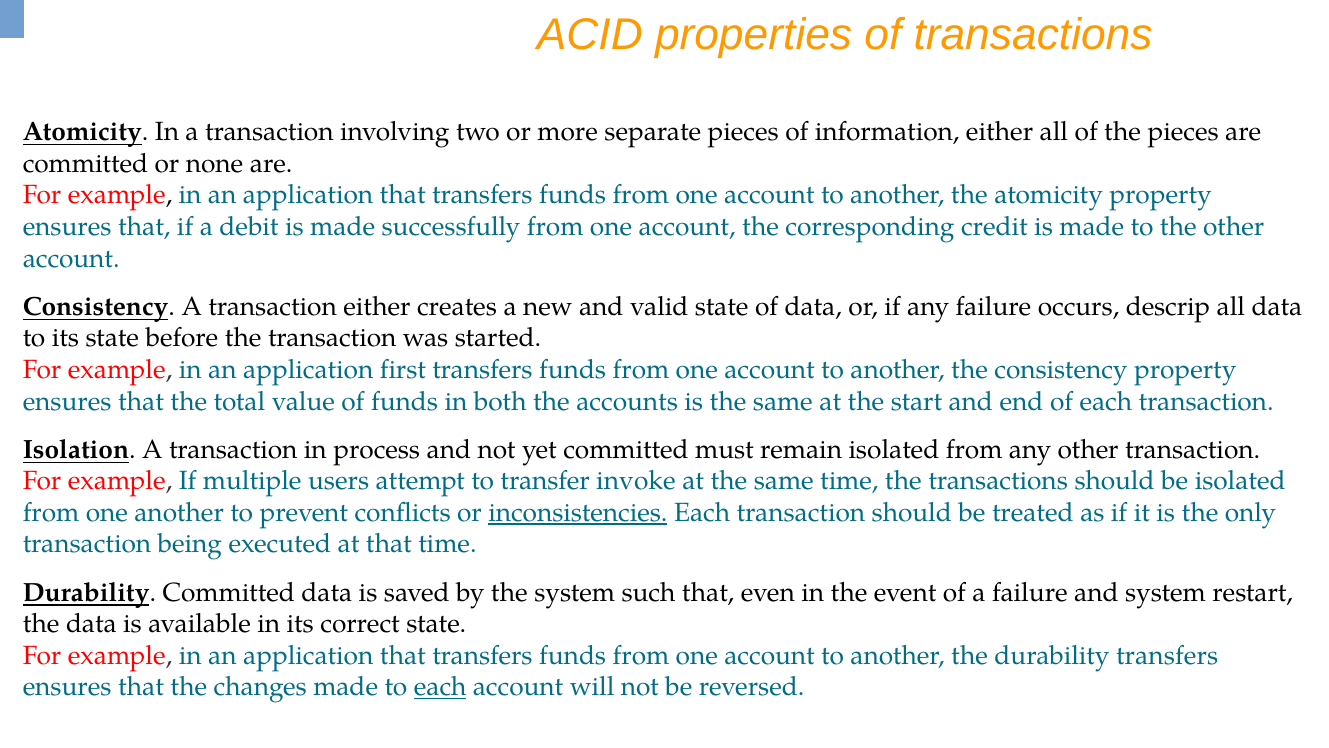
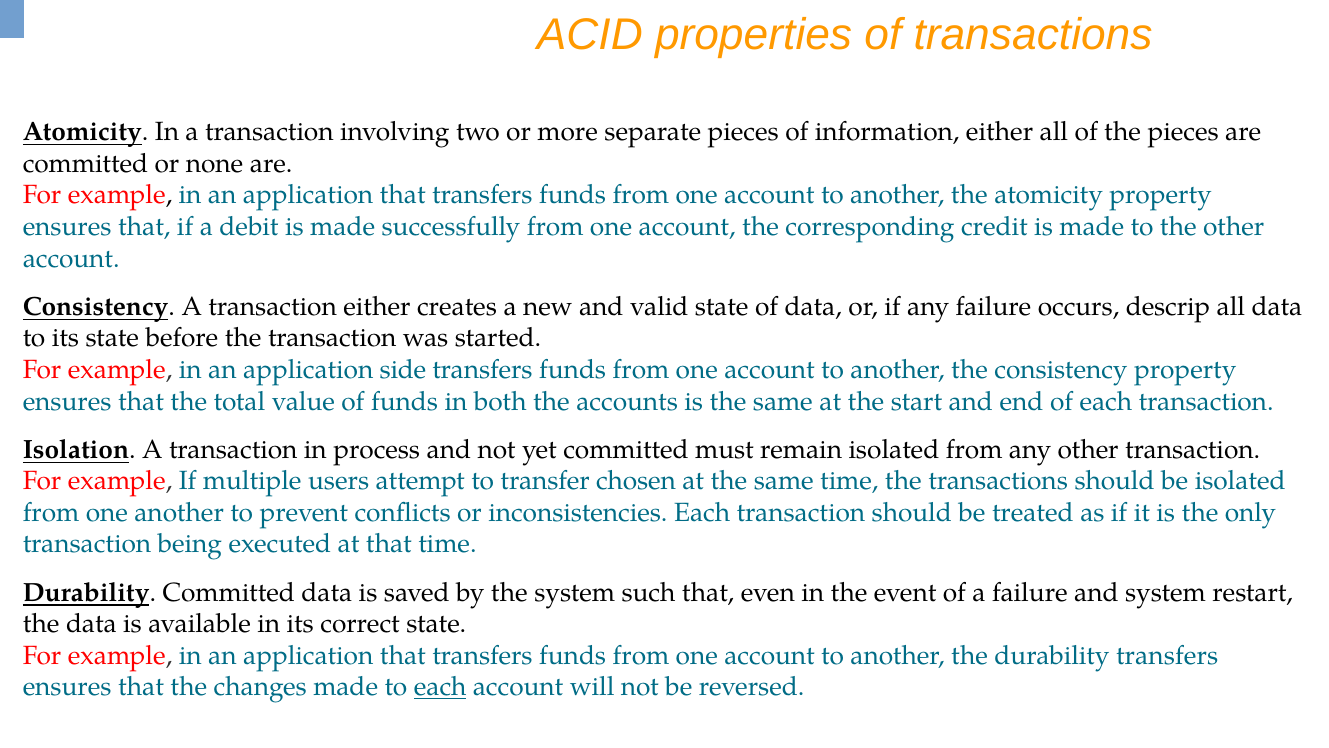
first: first -> side
invoke: invoke -> chosen
inconsistencies underline: present -> none
